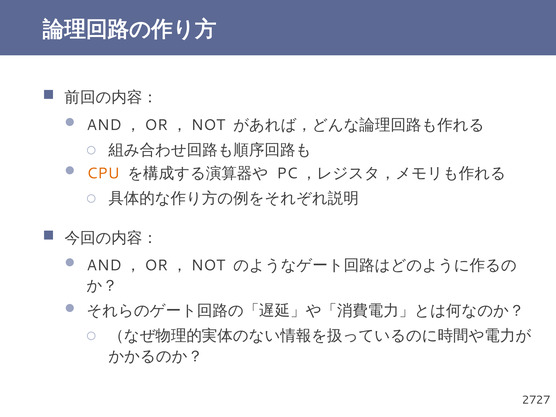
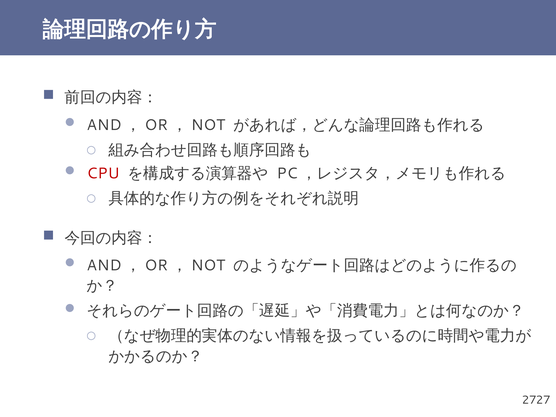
CPU colour: orange -> red
